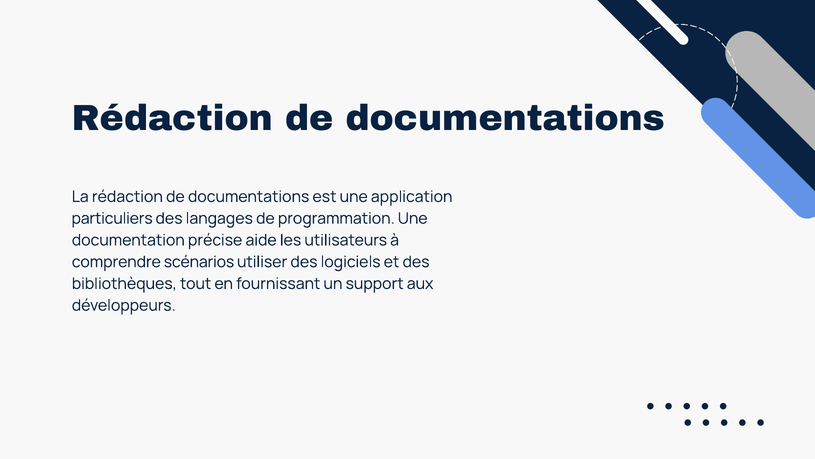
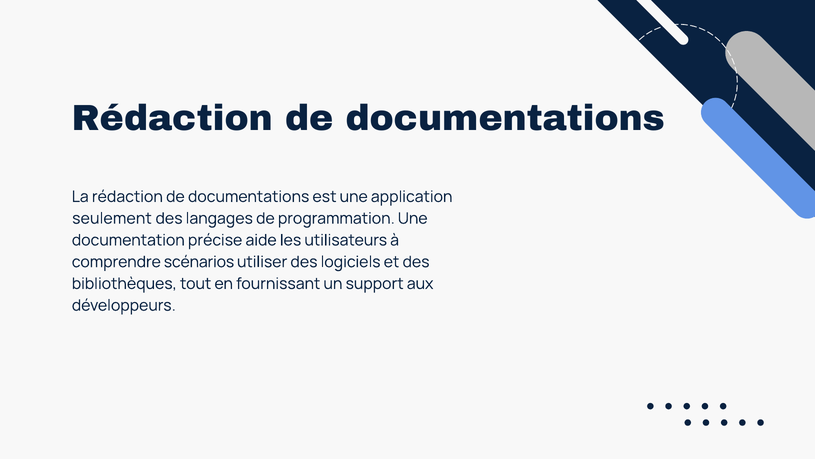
particuliers: particuliers -> seulement
